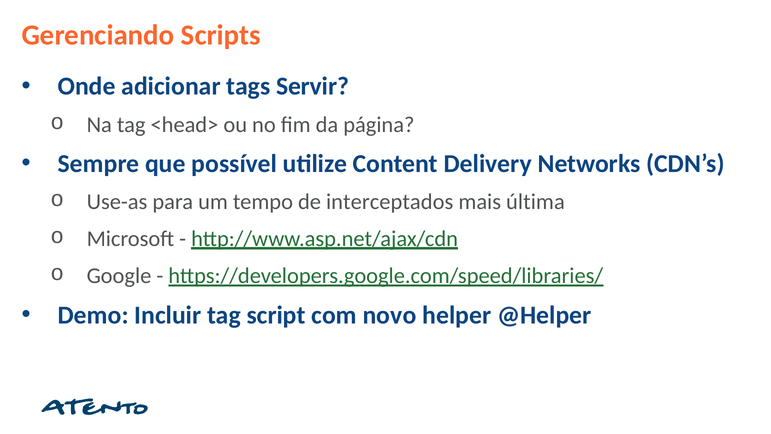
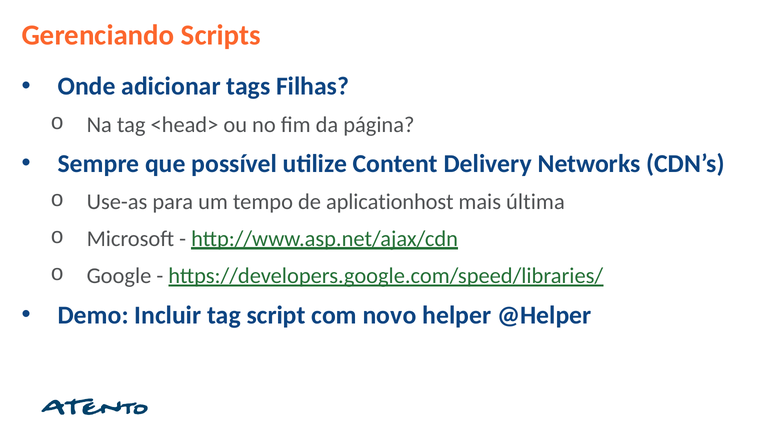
Servir: Servir -> Filhas
interceptados: interceptados -> aplicationhost
